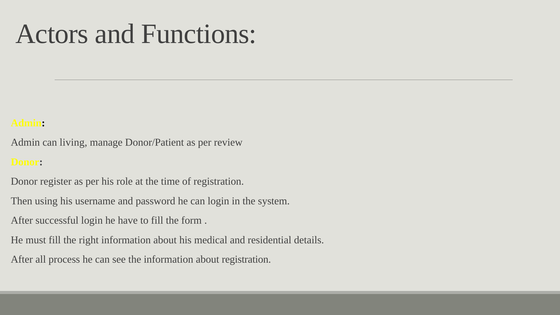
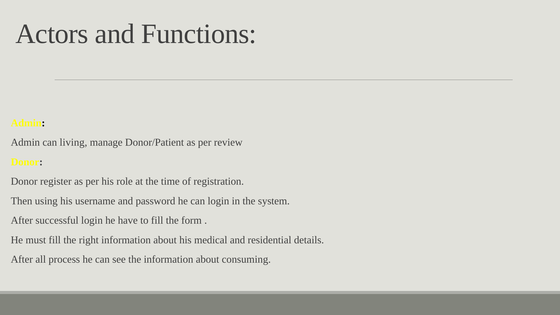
about registration: registration -> consuming
